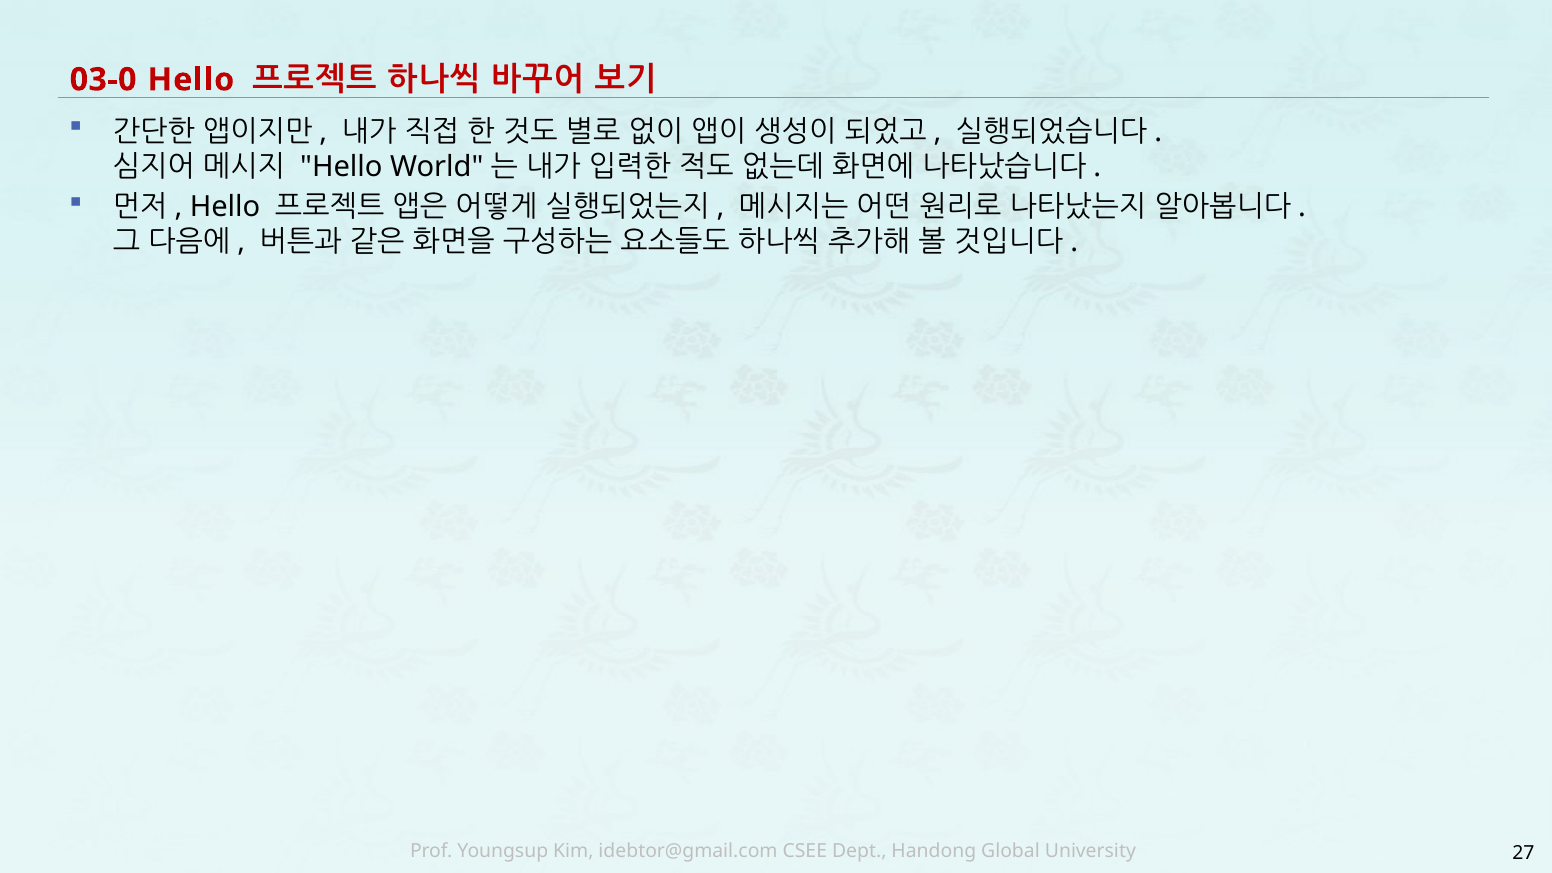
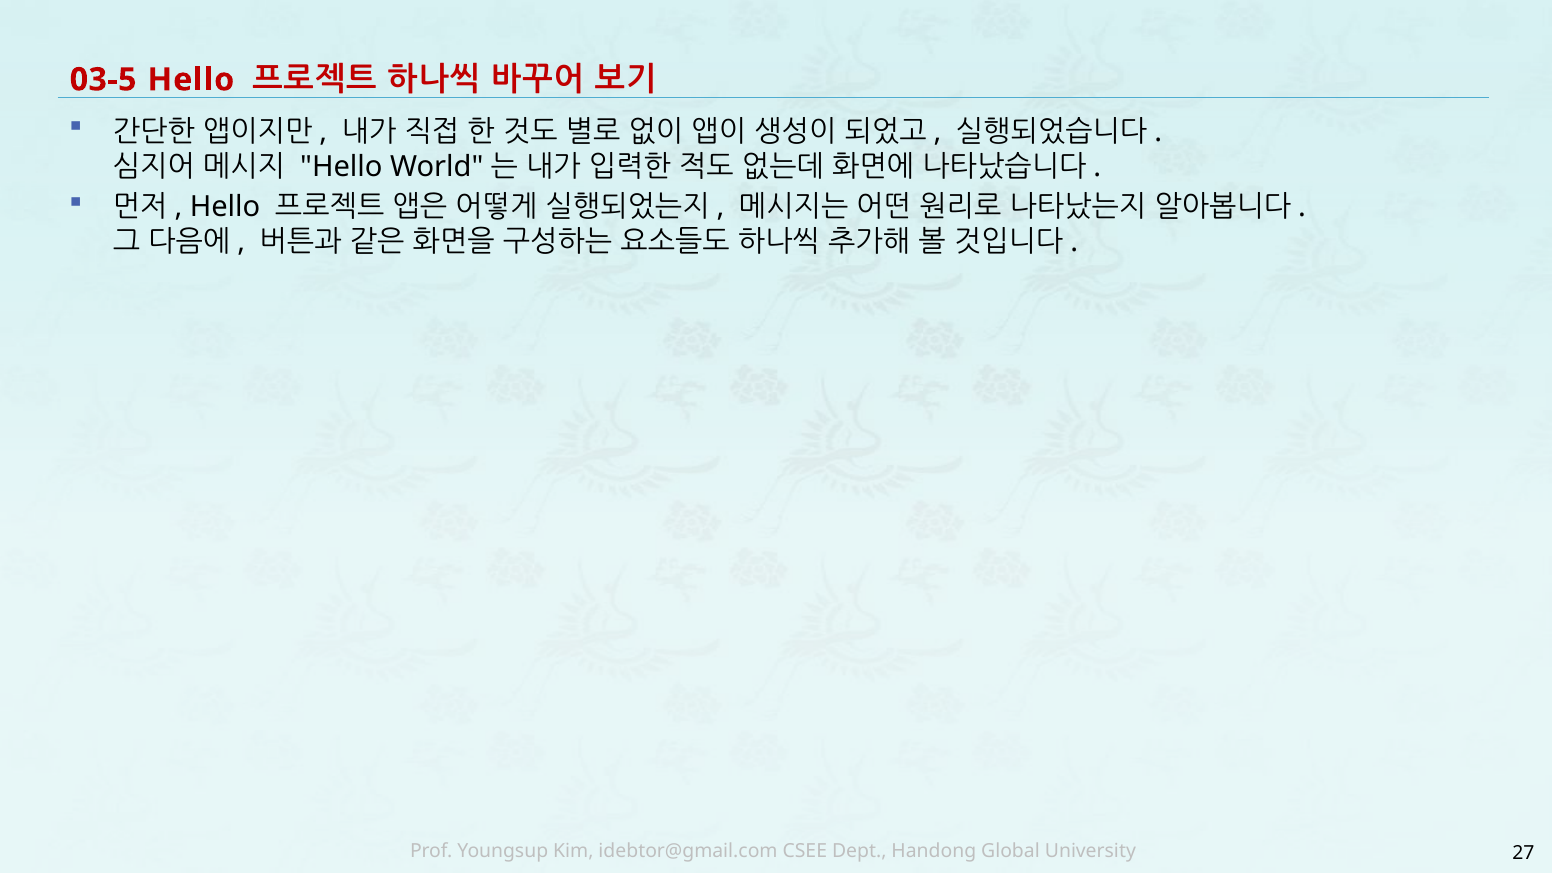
03-0: 03-0 -> 03-5
